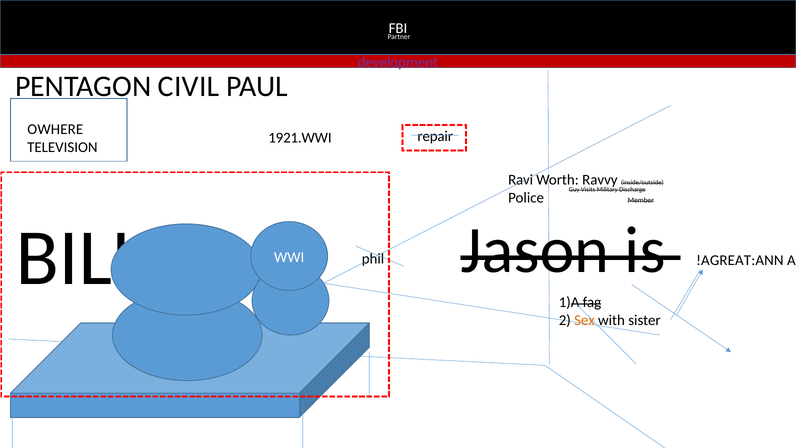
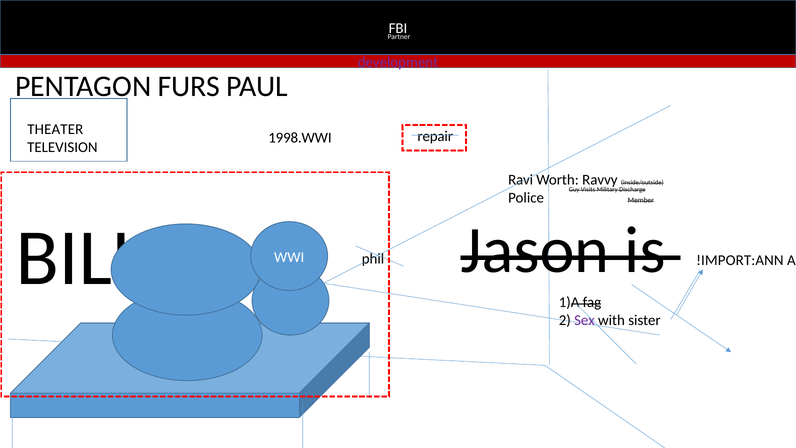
CIVIL: CIVIL -> FURS
OWHERE: OWHERE -> THEATER
1921.WWI: 1921.WWI -> 1998.WWI
!AGREAT:ANN: !AGREAT:ANN -> !IMPORT:ANN
Sex colour: orange -> purple
